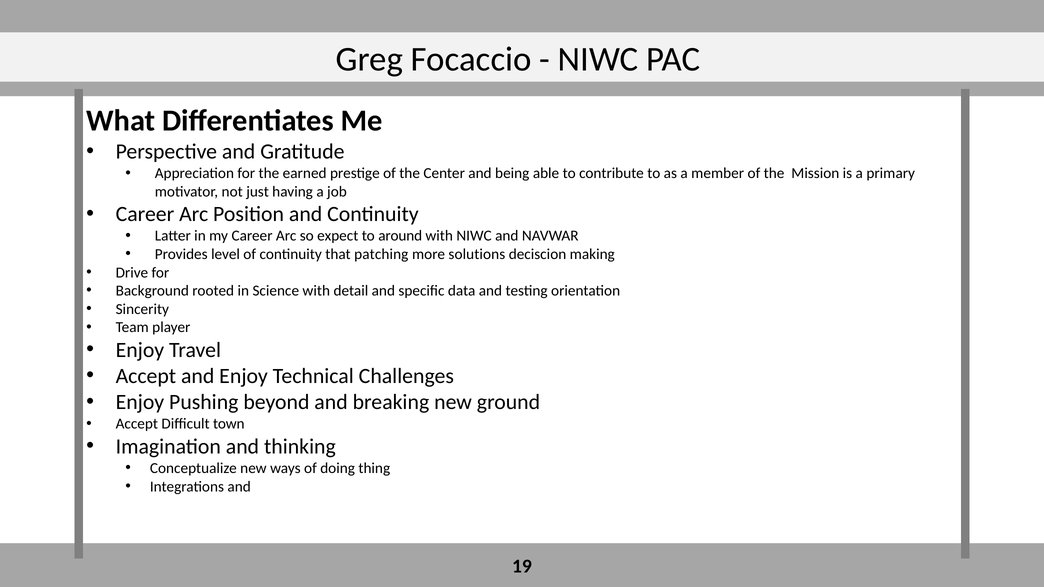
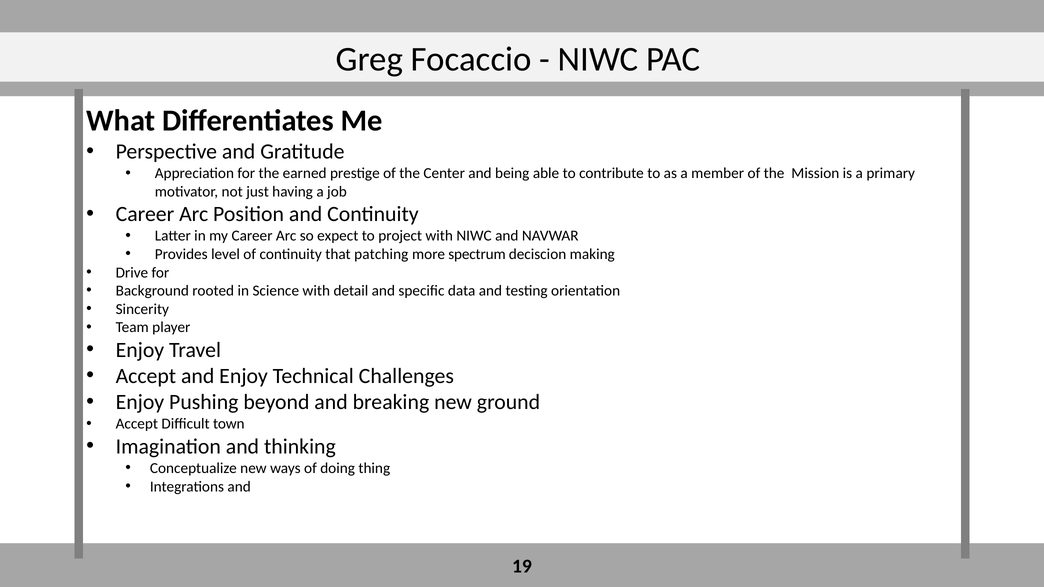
around: around -> project
solutions: solutions -> spectrum
